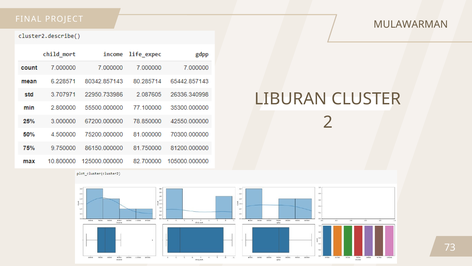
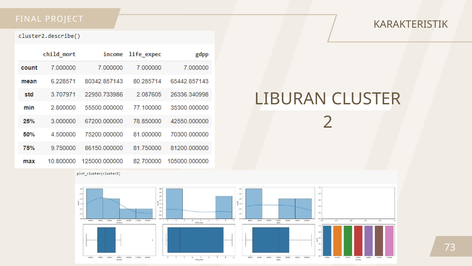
MULAWARMAN: MULAWARMAN -> KARAKTERISTIK
